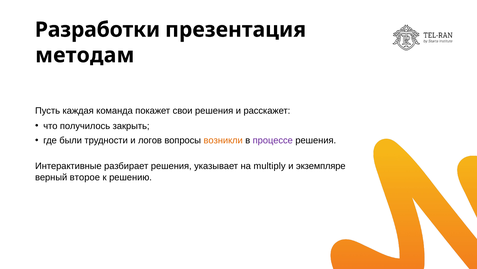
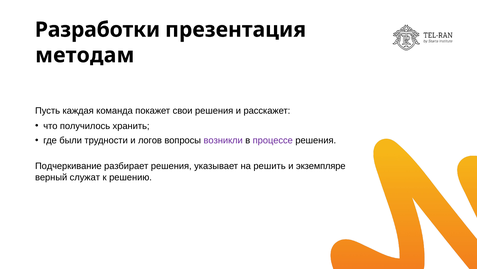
закрыть: закрыть -> хранить
возникли colour: orange -> purple
Интерактивные: Интерактивные -> Подчеркивание
multiply: multiply -> решить
второе: второе -> служат
